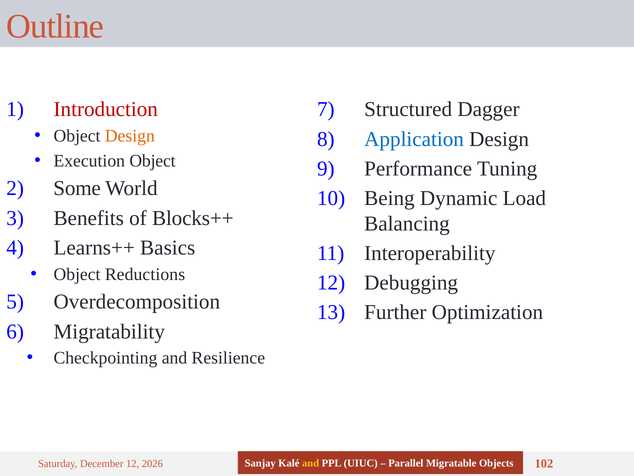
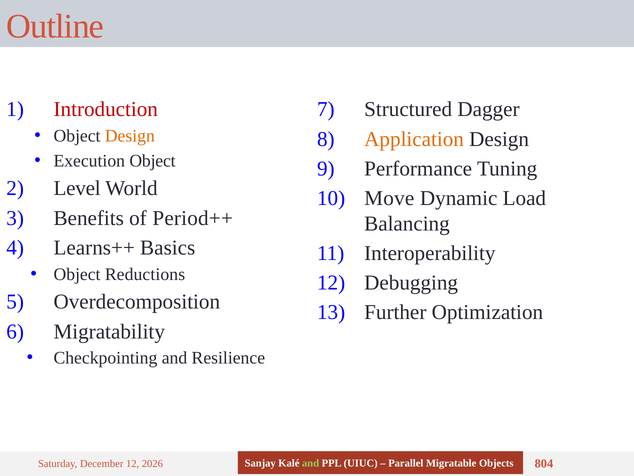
Application colour: blue -> orange
Some: Some -> Level
Being: Being -> Move
Blocks++: Blocks++ -> Period++
and at (311, 463) colour: yellow -> light green
102: 102 -> 804
